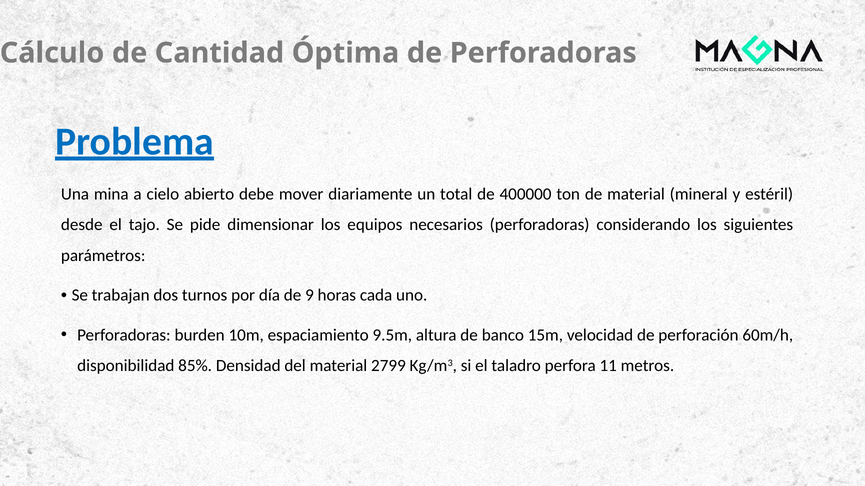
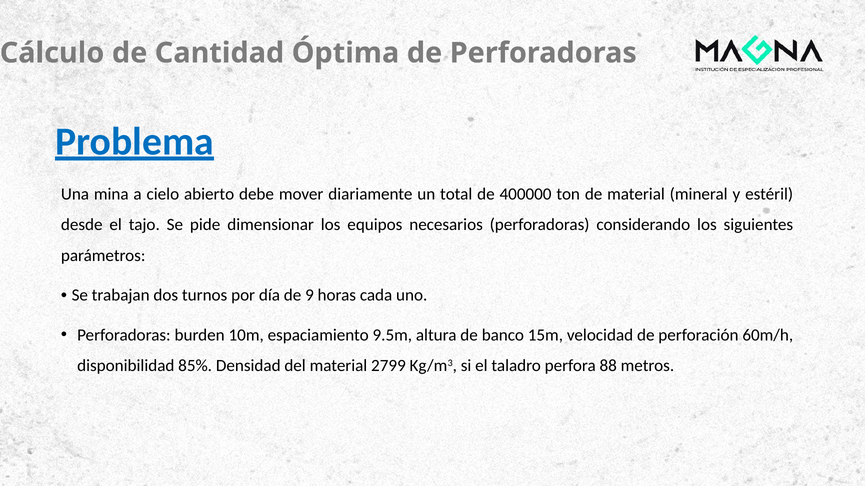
11: 11 -> 88
